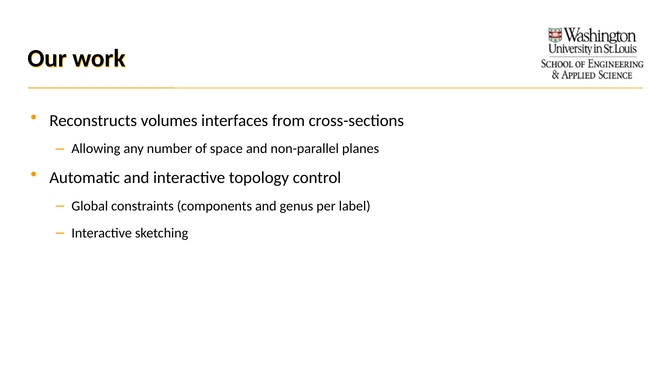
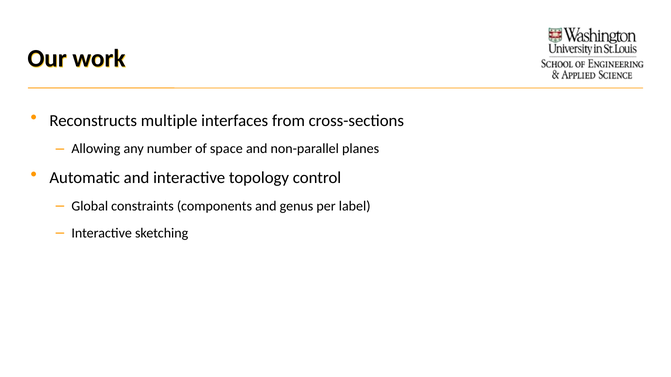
volumes: volumes -> multiple
